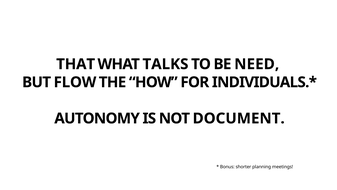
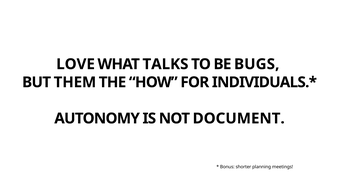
THAT: THAT -> LOVE
NEED: NEED -> BUGS
FLOW: FLOW -> THEM
